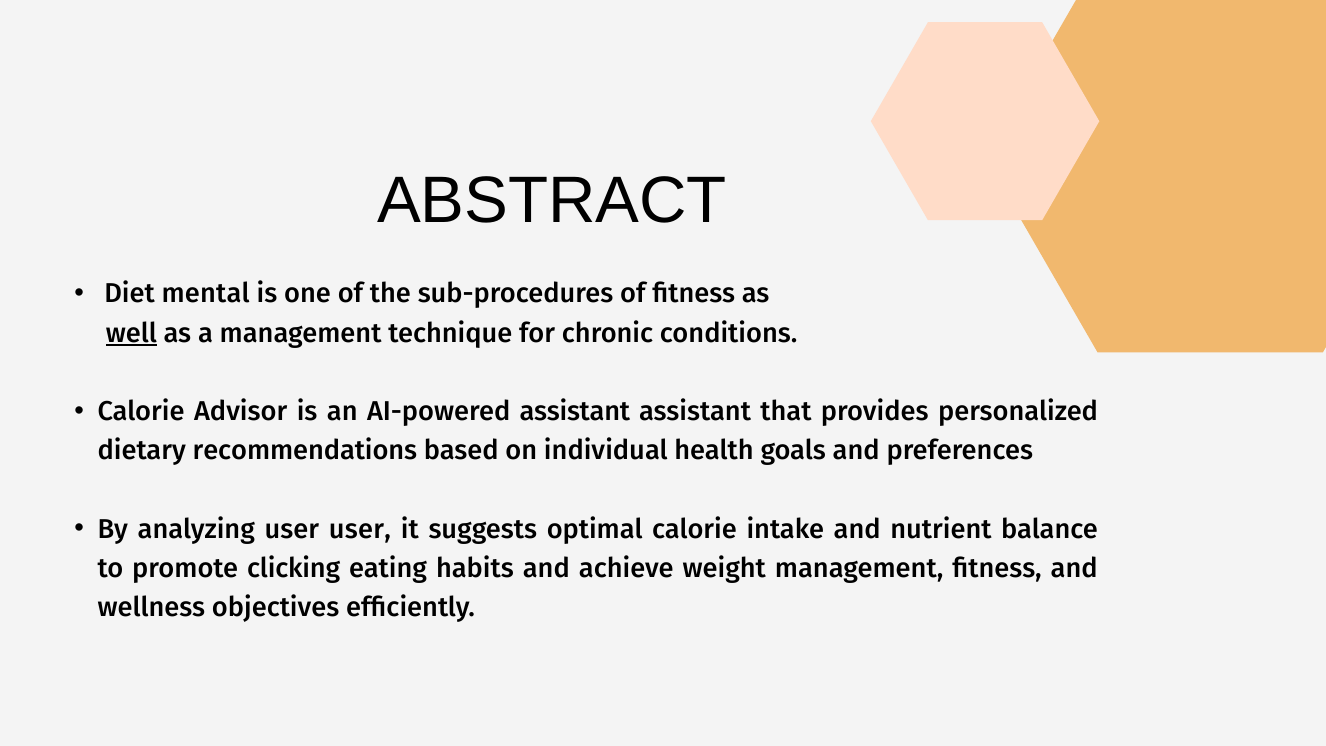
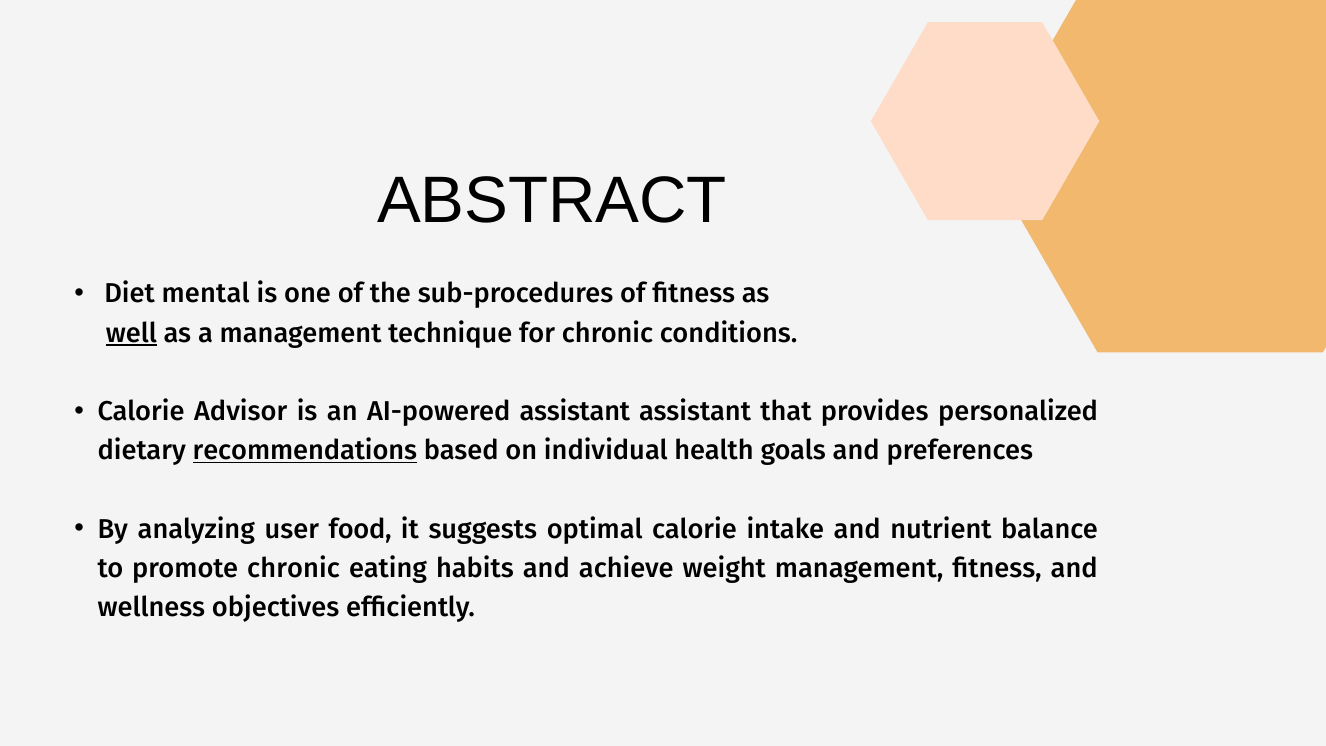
recommendations underline: none -> present
user user: user -> food
promote clicking: clicking -> chronic
